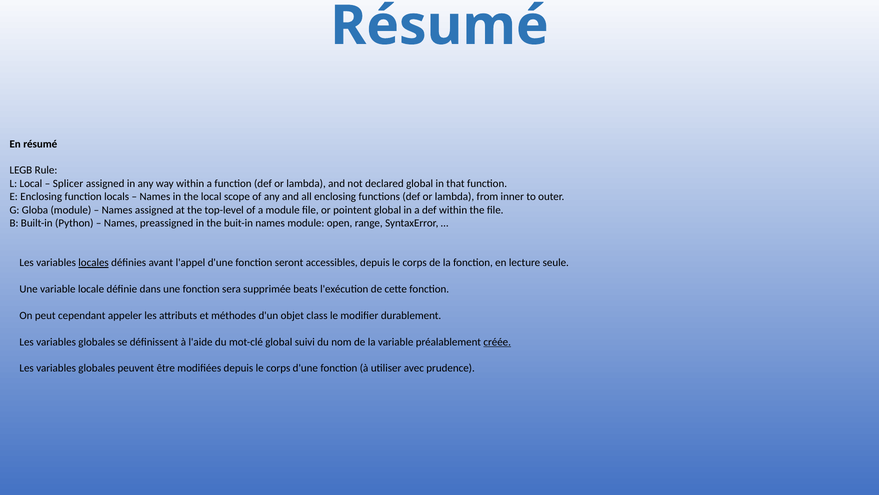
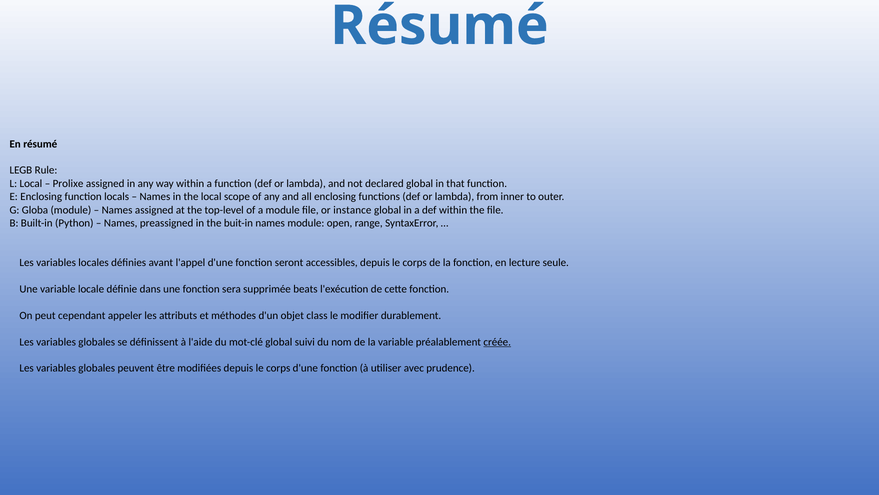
Splicer: Splicer -> Prolixe
pointent: pointent -> instance
locales underline: present -> none
